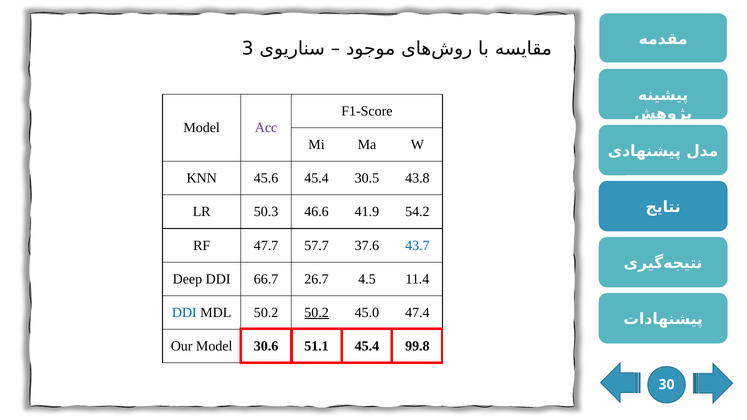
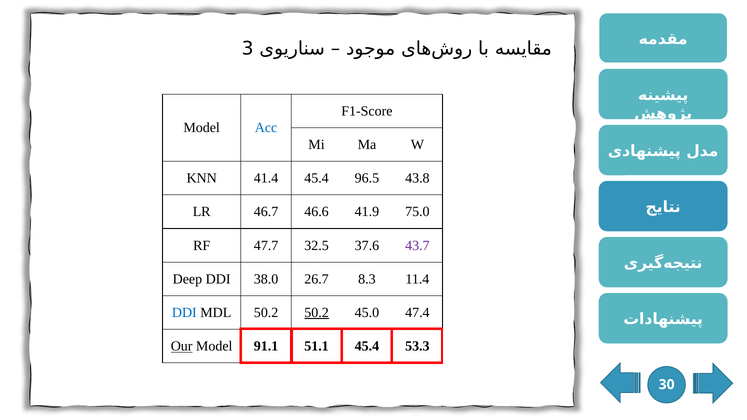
Acc colour: purple -> blue
45.6: 45.6 -> 41.4
30.5: 30.5 -> 96.5
50.3: 50.3 -> 46.7
54.2: 54.2 -> 75.0
57.7: 57.7 -> 32.5
43.7 colour: blue -> purple
66.7: 66.7 -> 38.0
4.5: 4.5 -> 8.3
Our underline: none -> present
30.6: 30.6 -> 91.1
99.8: 99.8 -> 53.3
